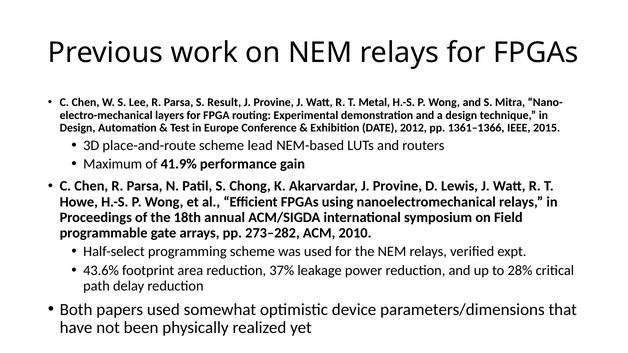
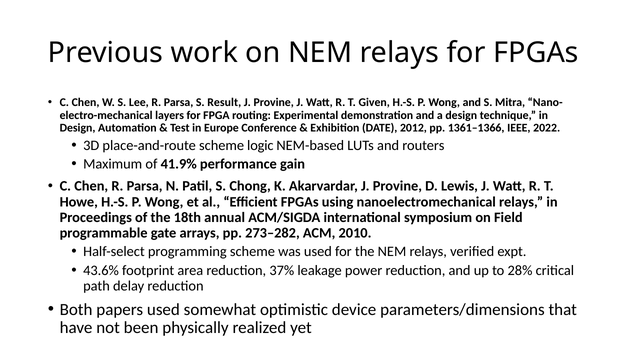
Metal: Metal -> Given
2015: 2015 -> 2022
lead: lead -> logic
